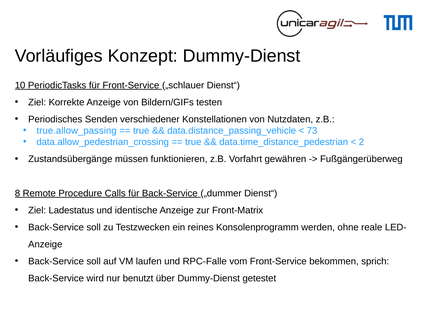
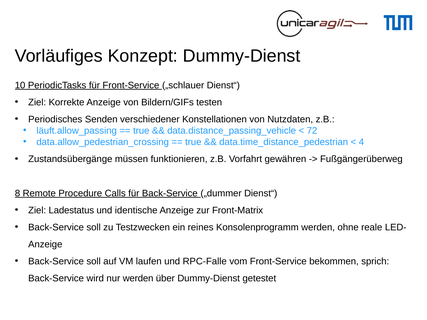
true.allow_passing: true.allow_passing -> läuft.allow_passing
73: 73 -> 72
2: 2 -> 4
nur benutzt: benutzt -> werden
